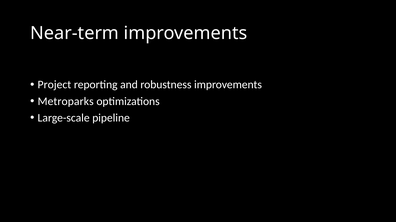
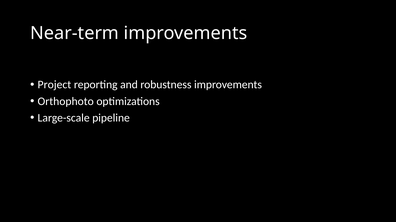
Metroparks: Metroparks -> Orthophoto
